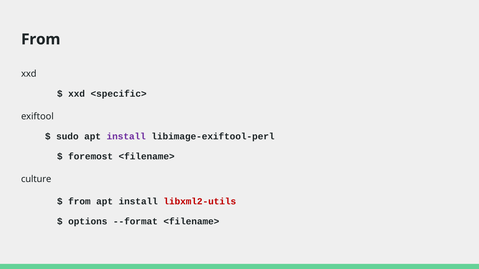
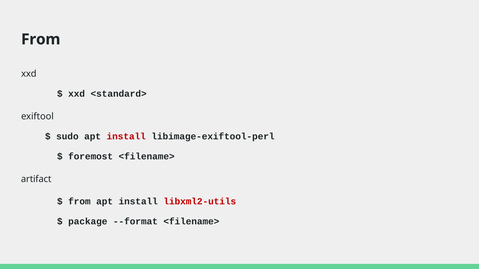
<specific>: <specific> -> <standard>
install at (126, 137) colour: purple -> red
culture: culture -> artifact
options: options -> package
